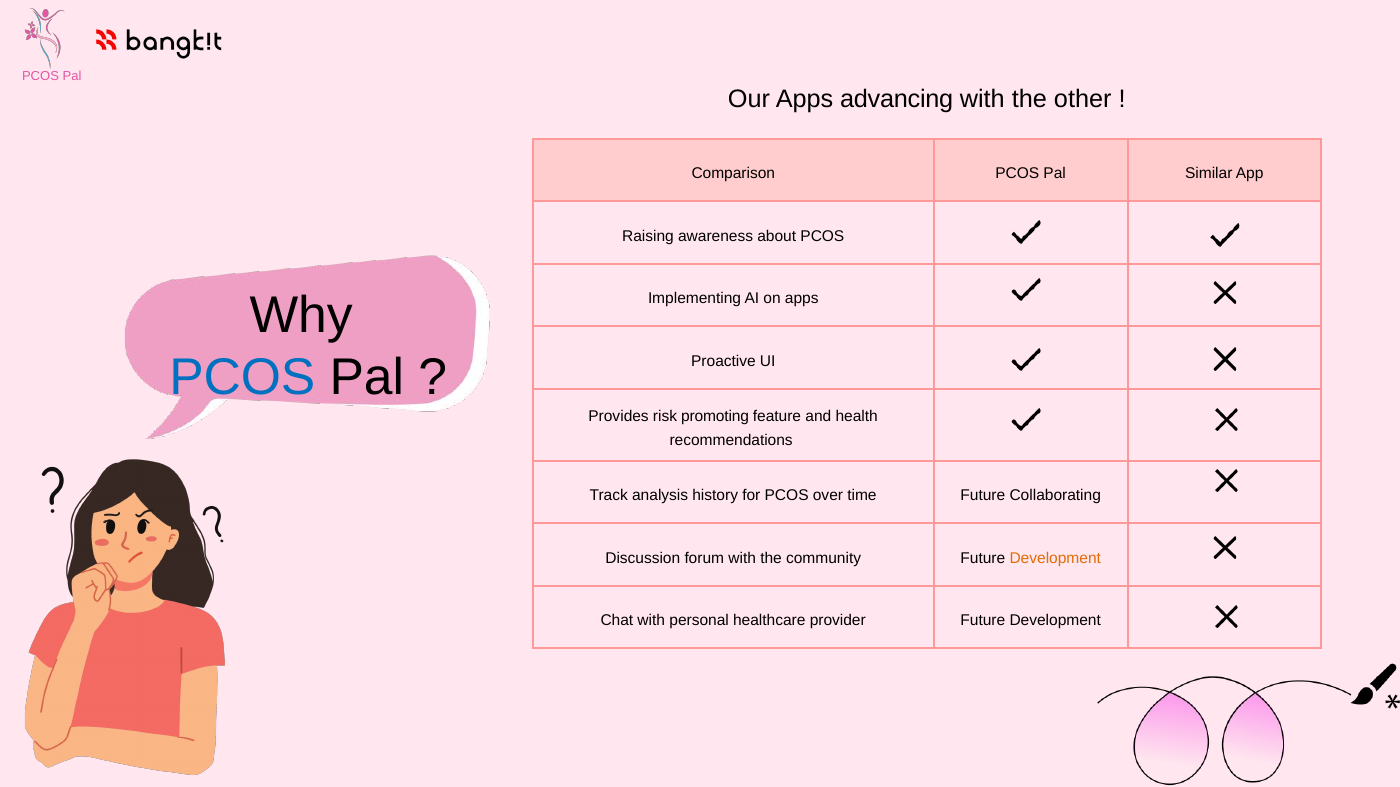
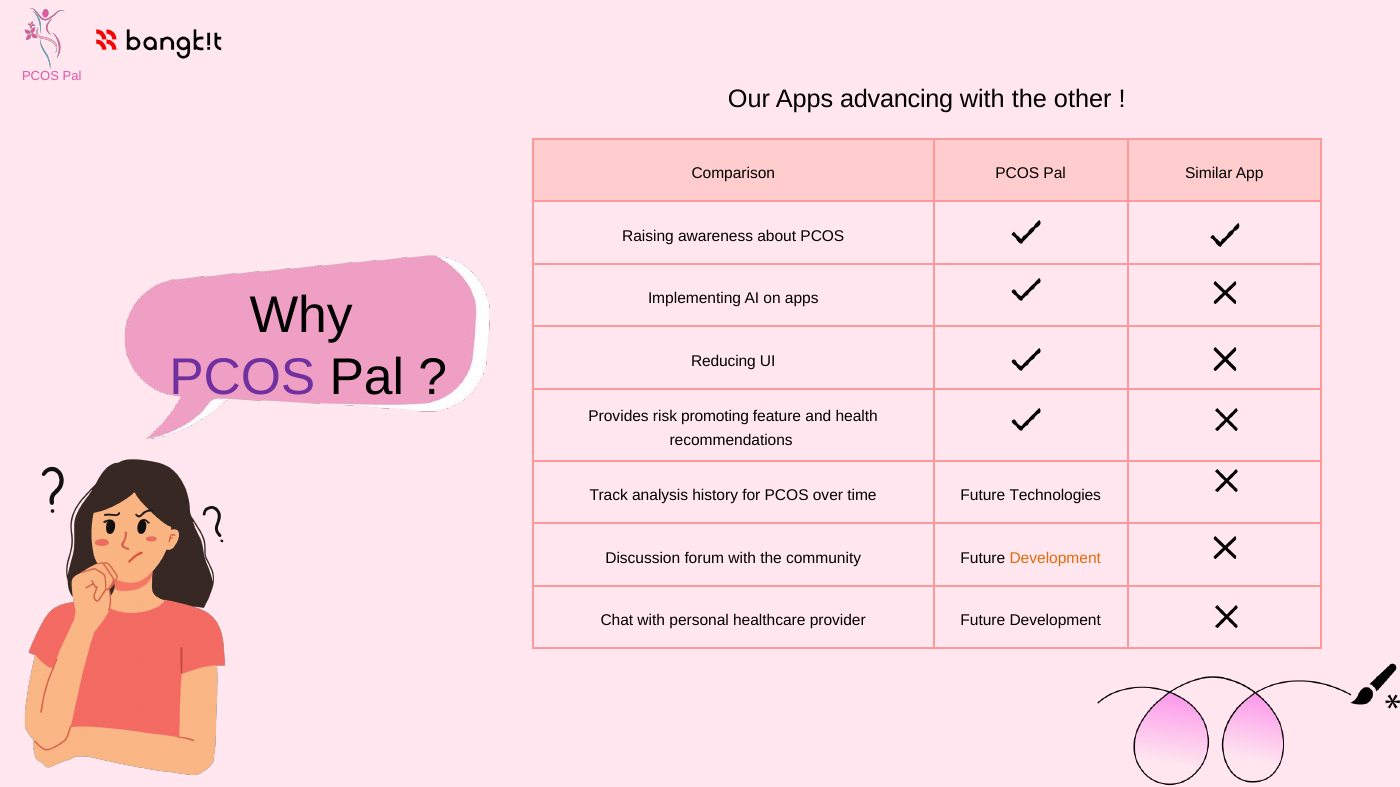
PCOS at (242, 377) colour: blue -> purple
Proactive: Proactive -> Reducing
Collaborating: Collaborating -> Technologies
